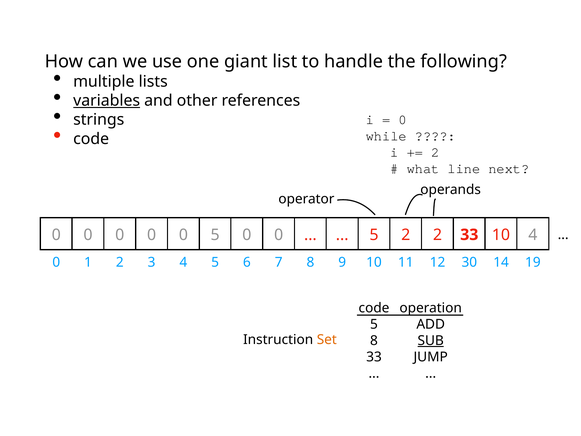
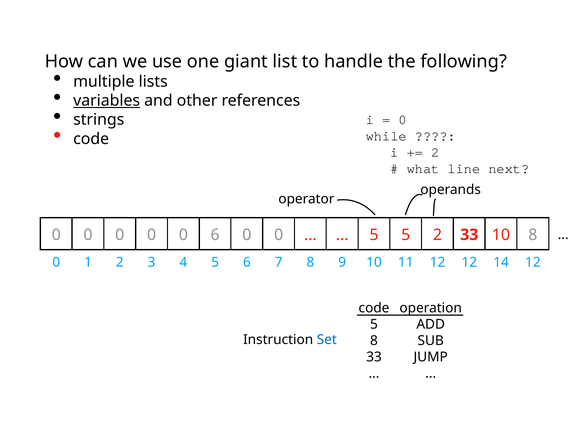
0 0 0 5: 5 -> 6
5 2: 2 -> 5
33 4: 4 -> 8
4 30: 30 -> 12
6 19: 19 -> 12
Set colour: orange -> blue
SUB underline: present -> none
